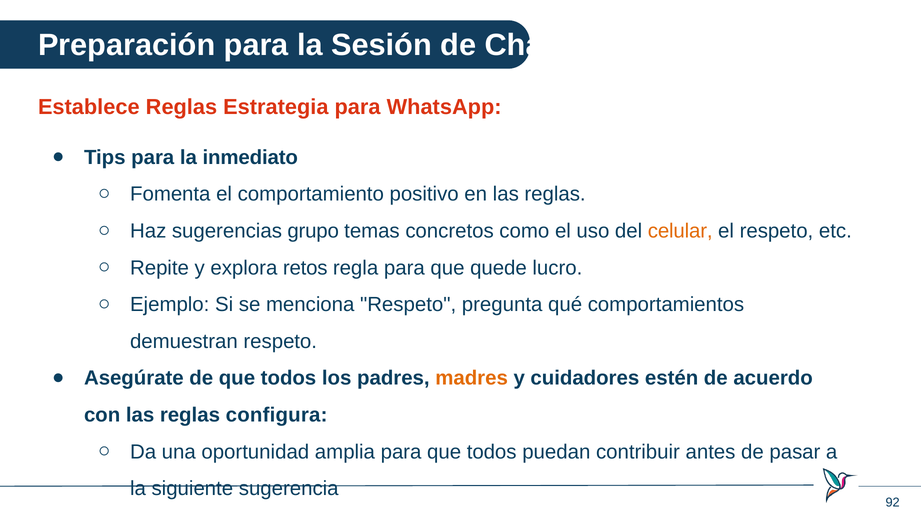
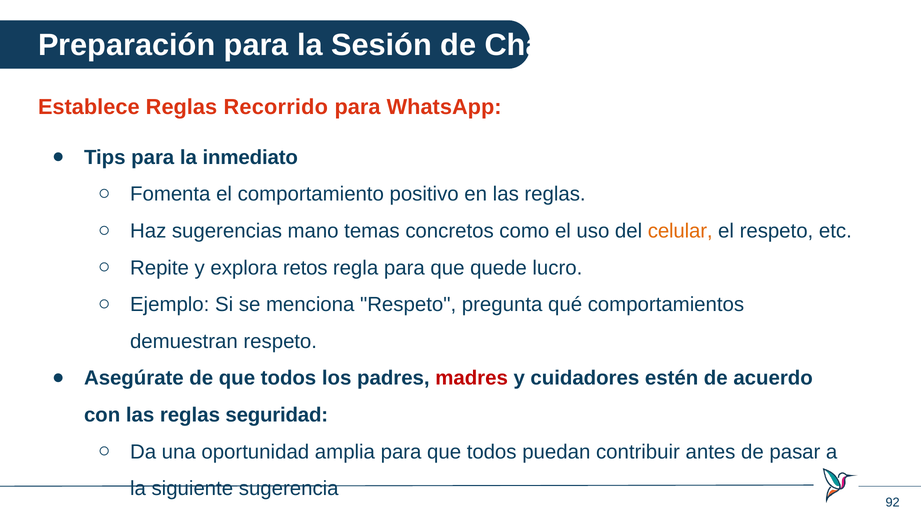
Estrategia: Estrategia -> Recorrido
grupo: grupo -> mano
madres colour: orange -> red
configura: configura -> seguridad
